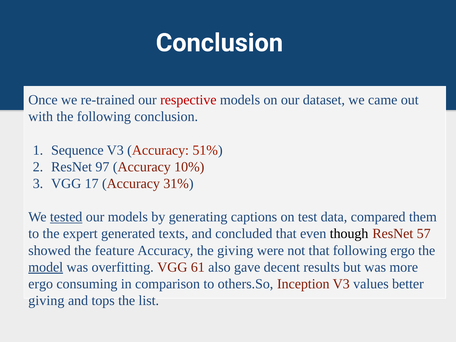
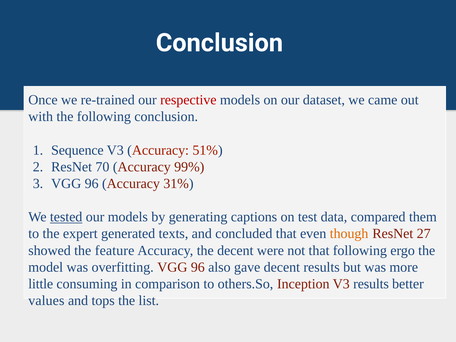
97: 97 -> 70
10%: 10% -> 99%
17 at (92, 184): 17 -> 96
though colour: black -> orange
57: 57 -> 27
the giving: giving -> decent
model underline: present -> none
overfitting VGG 61: 61 -> 96
ergo at (41, 284): ergo -> little
V3 values: values -> results
giving at (46, 301): giving -> values
